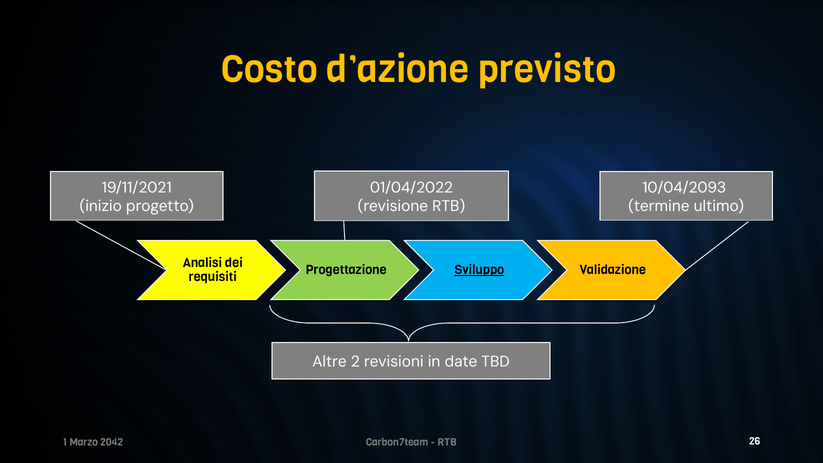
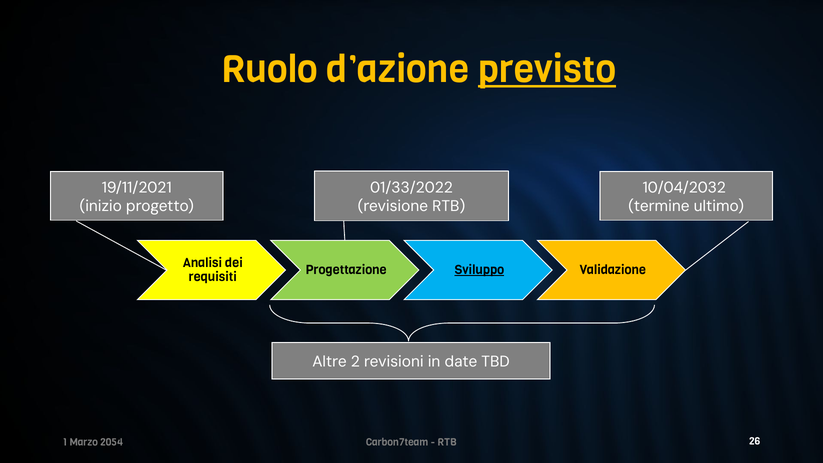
Costo: Costo -> Ruolo
previsto underline: none -> present
01/04/2022: 01/04/2022 -> 01/33/2022
10/04/2093: 10/04/2093 -> 10/04/2032
2042: 2042 -> 2054
